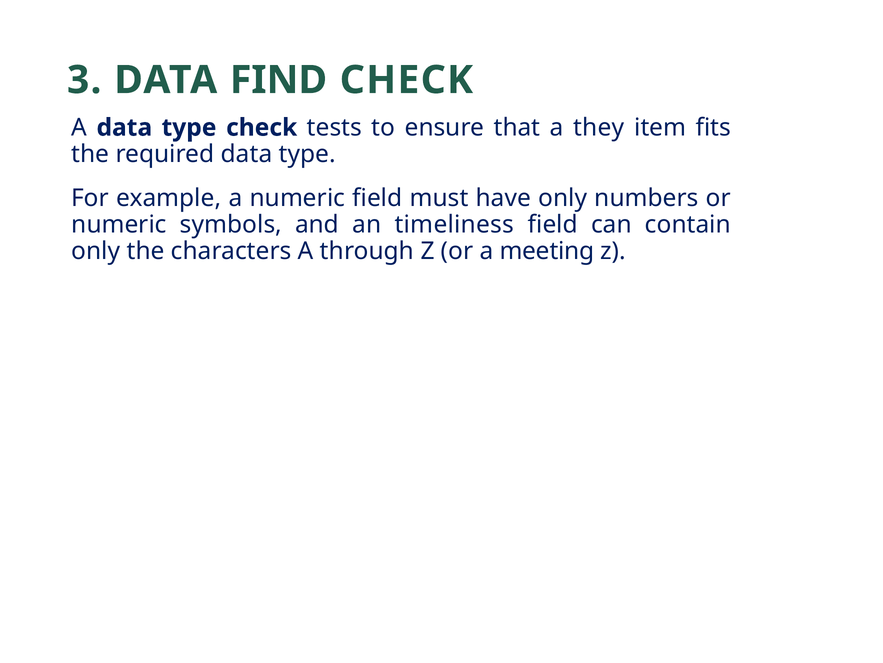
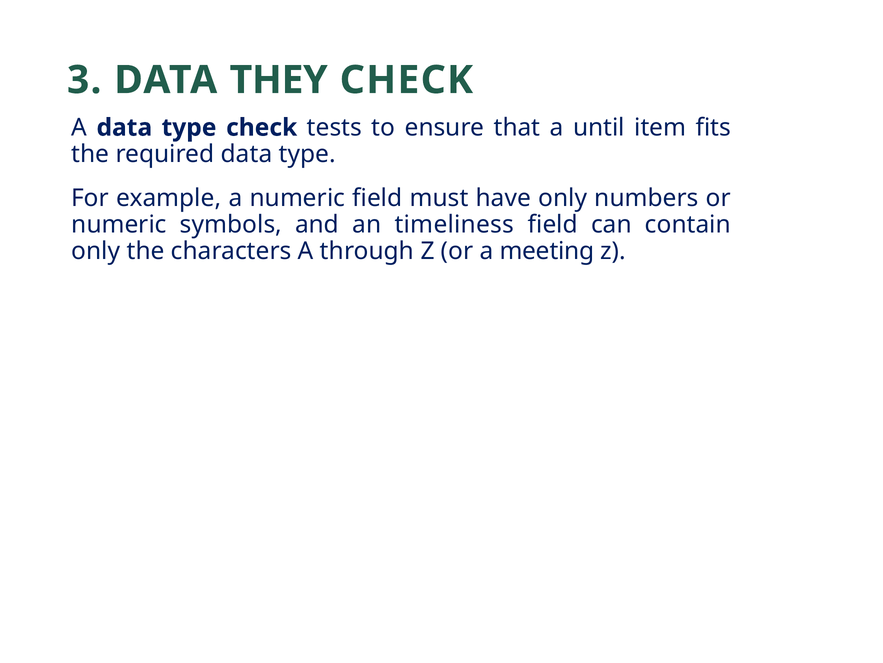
FIND: FIND -> THEY
they: they -> until
